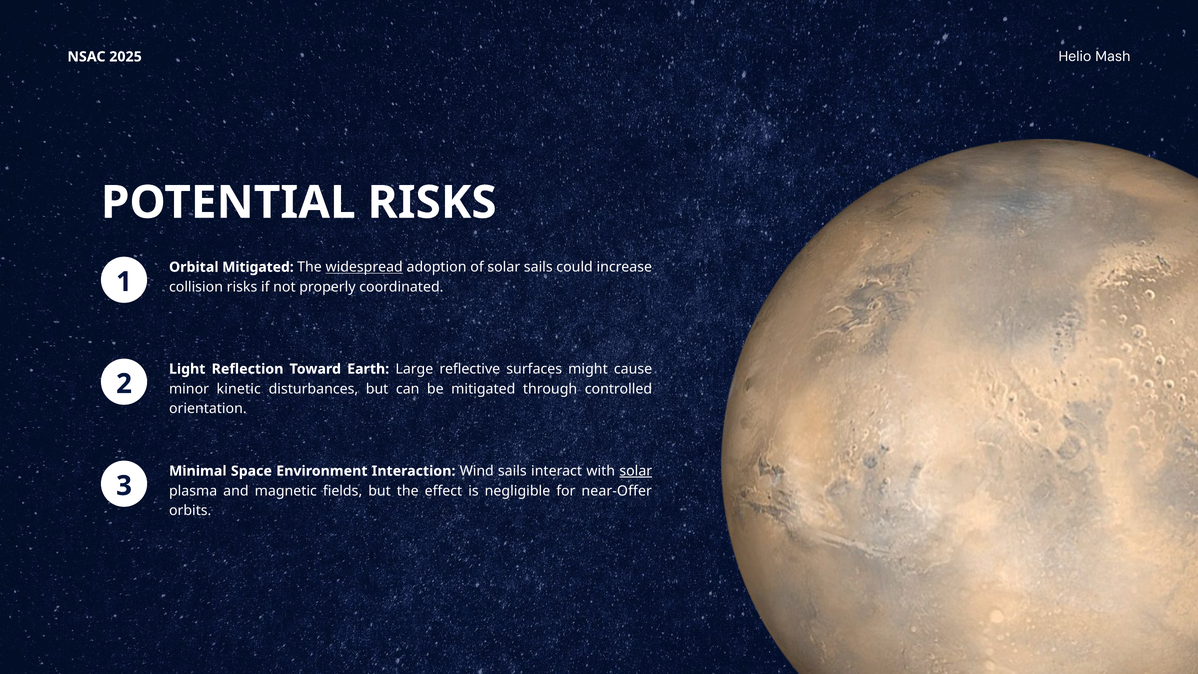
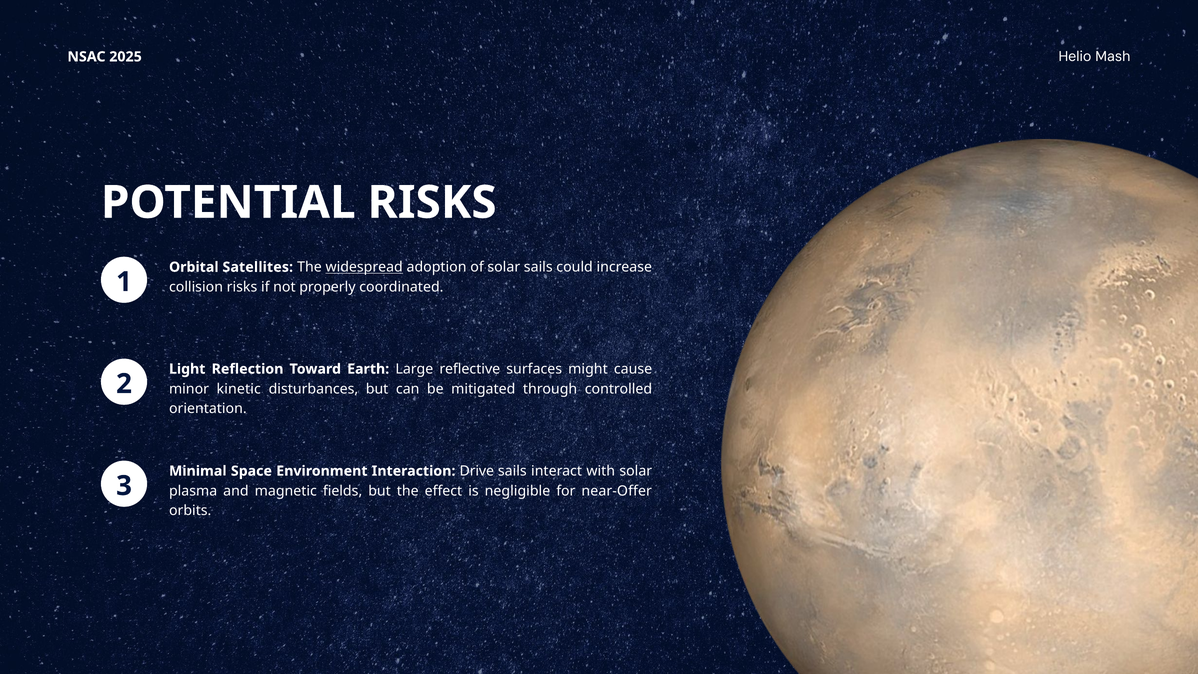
Orbital Mitigated: Mitigated -> Satellites
Wind: Wind -> Drive
solar at (636, 471) underline: present -> none
